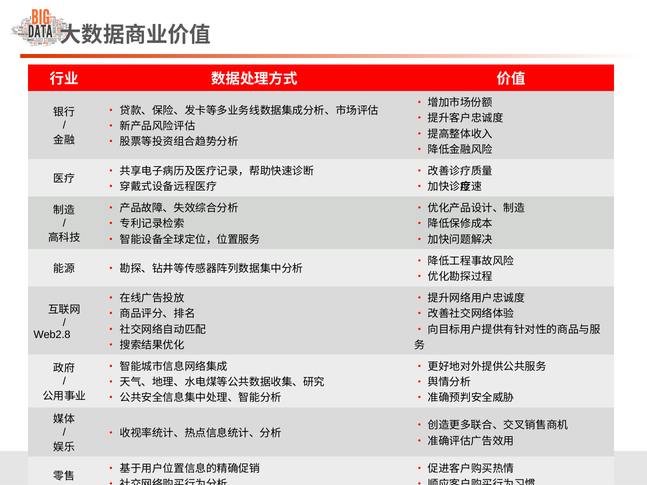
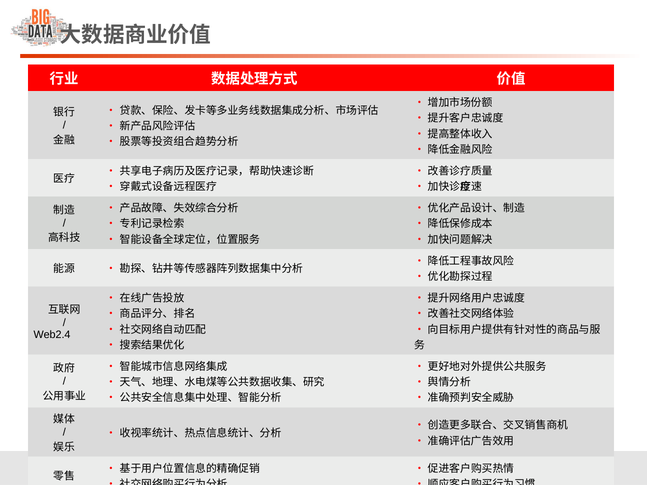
Web2.8: Web2.8 -> Web2.4
